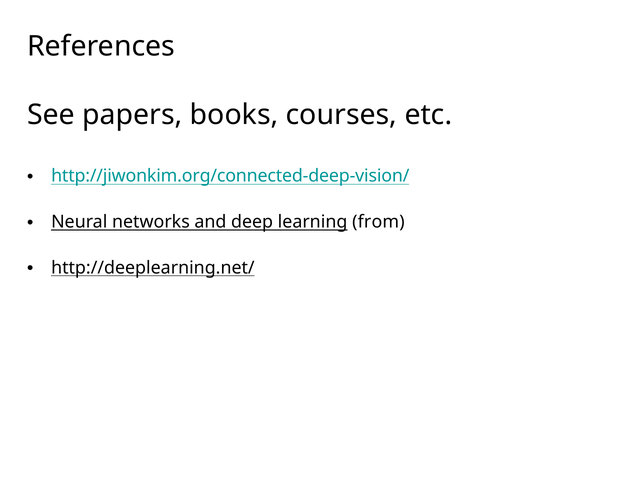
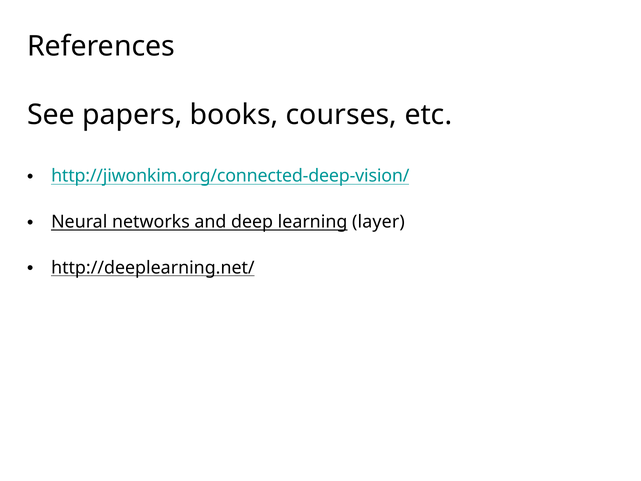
from: from -> layer
